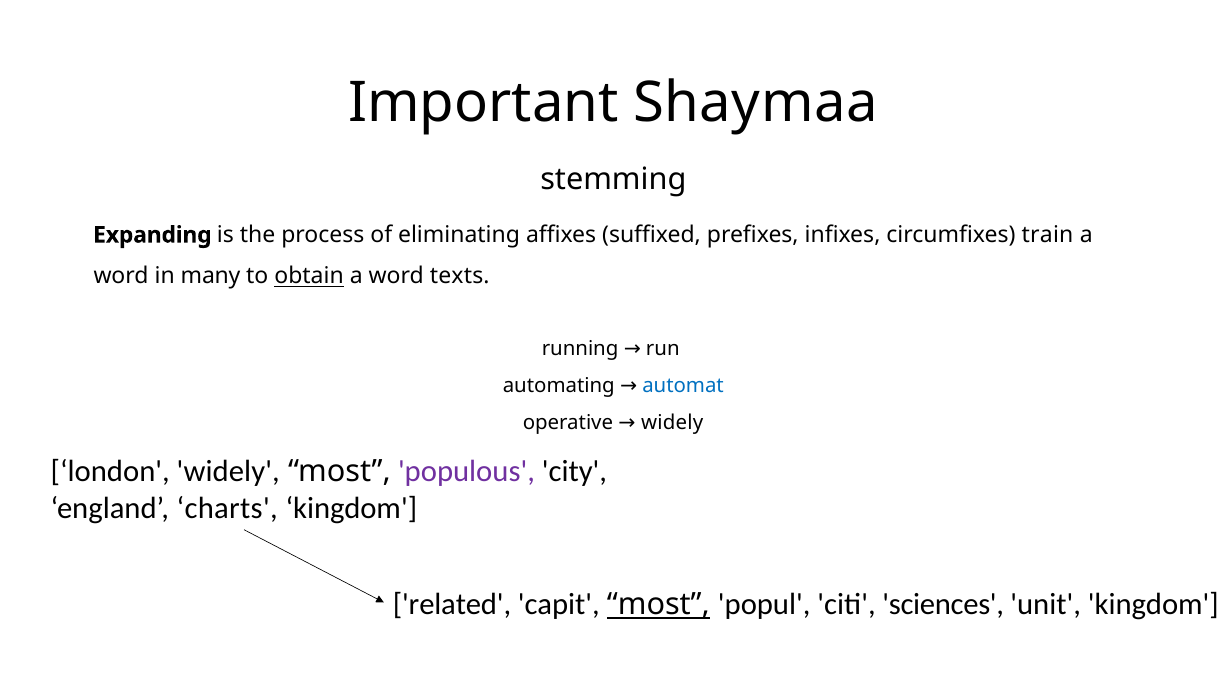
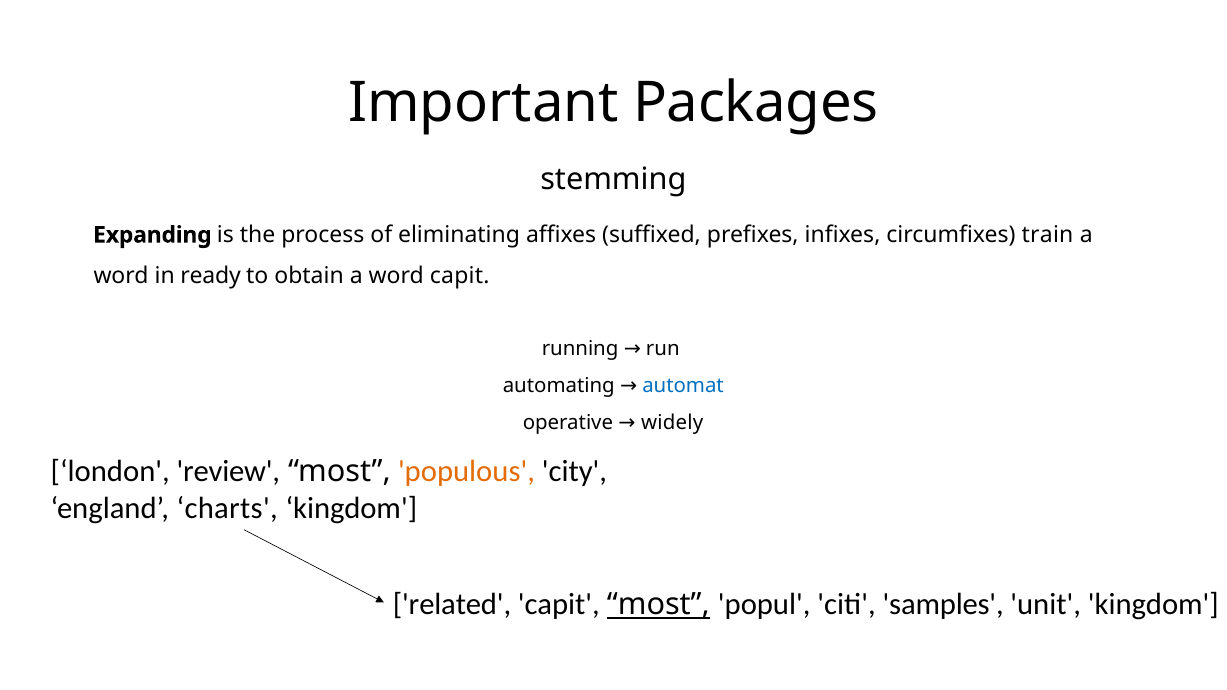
Shaymaa: Shaymaa -> Packages
many: many -> ready
obtain underline: present -> none
word texts: texts -> capit
london widely: widely -> review
populous colour: purple -> orange
sciences: sciences -> samples
